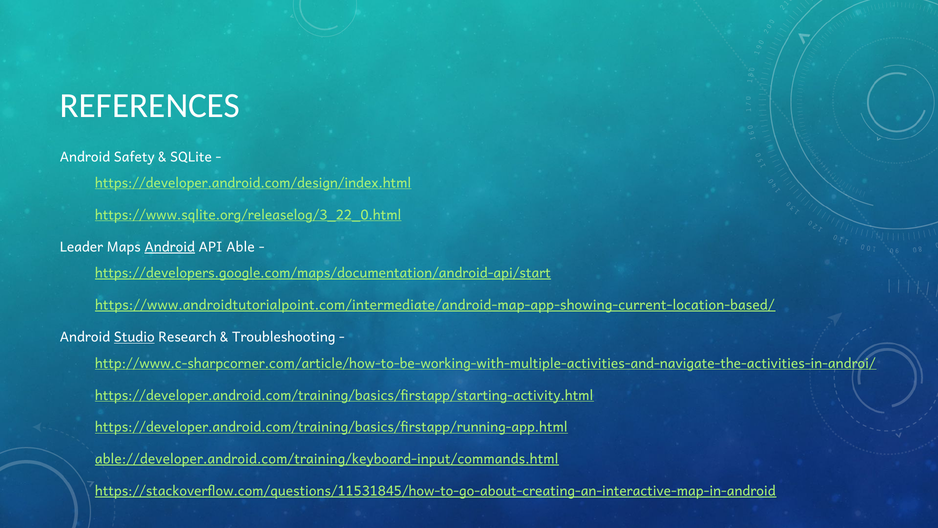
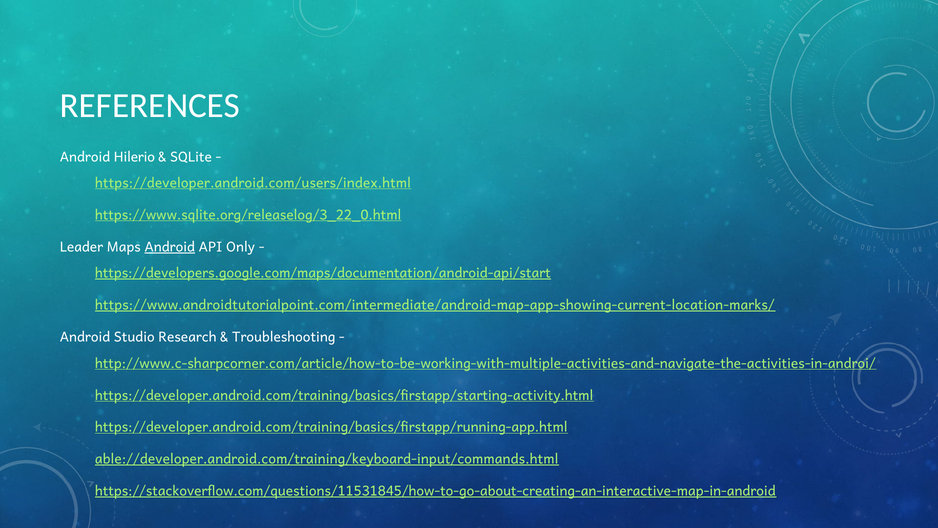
Safety: Safety -> Hilerio
https://developer.android.com/design/index.html: https://developer.android.com/design/index.html -> https://developer.android.com/users/index.html
Able: Able -> Only
https://www.androidtutorialpoint.com/intermediate/android-map-app-showing-current-location-based/: https://www.androidtutorialpoint.com/intermediate/android-map-app-showing-current-location-based/ -> https://www.androidtutorialpoint.com/intermediate/android-map-app-showing-current-location-marks/
Studio underline: present -> none
